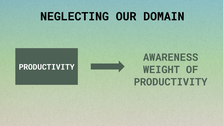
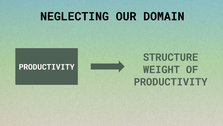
AWARENESS: AWARENESS -> STRUCTURE
